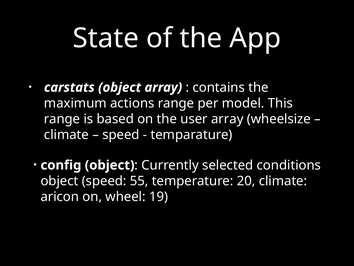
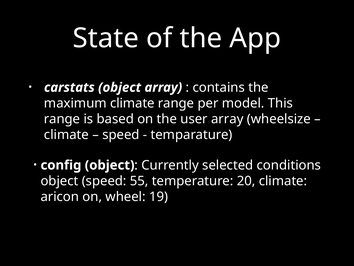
maximum actions: actions -> climate
